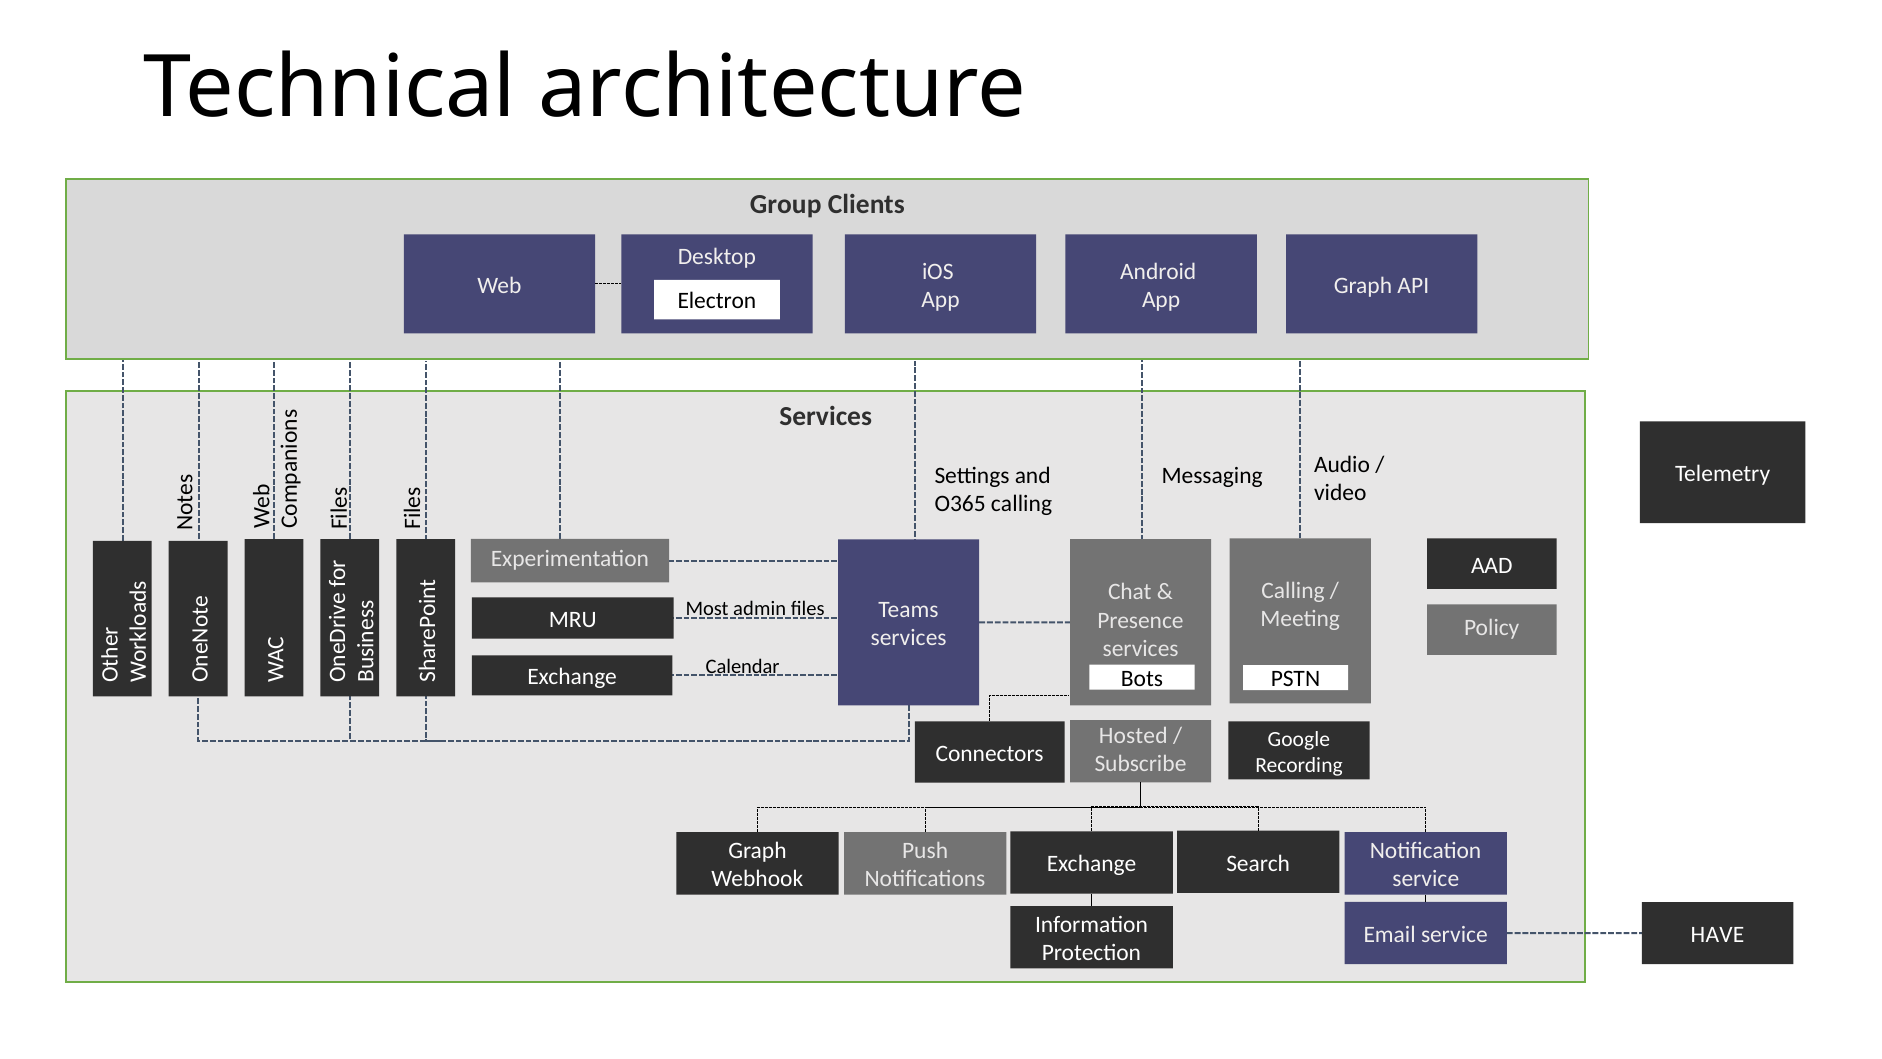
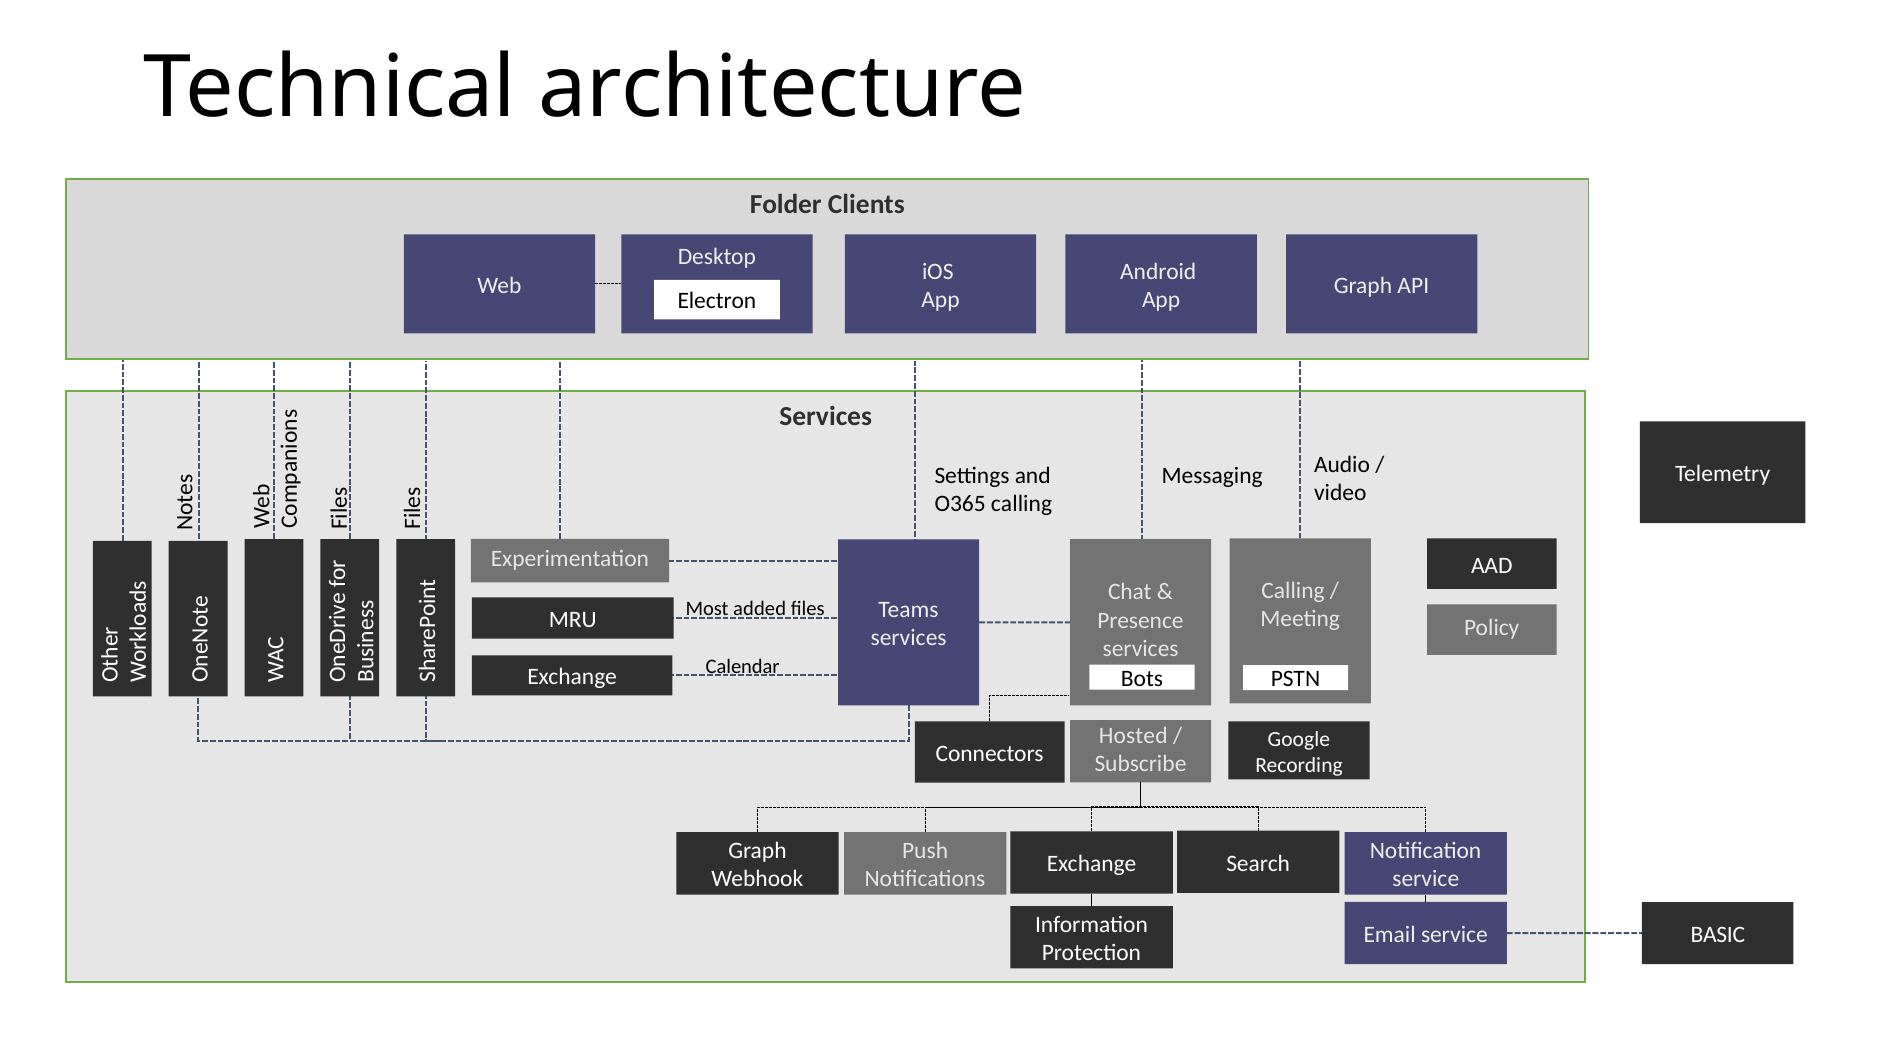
Group: Group -> Folder
admin: admin -> added
HAVE: HAVE -> BASIC
